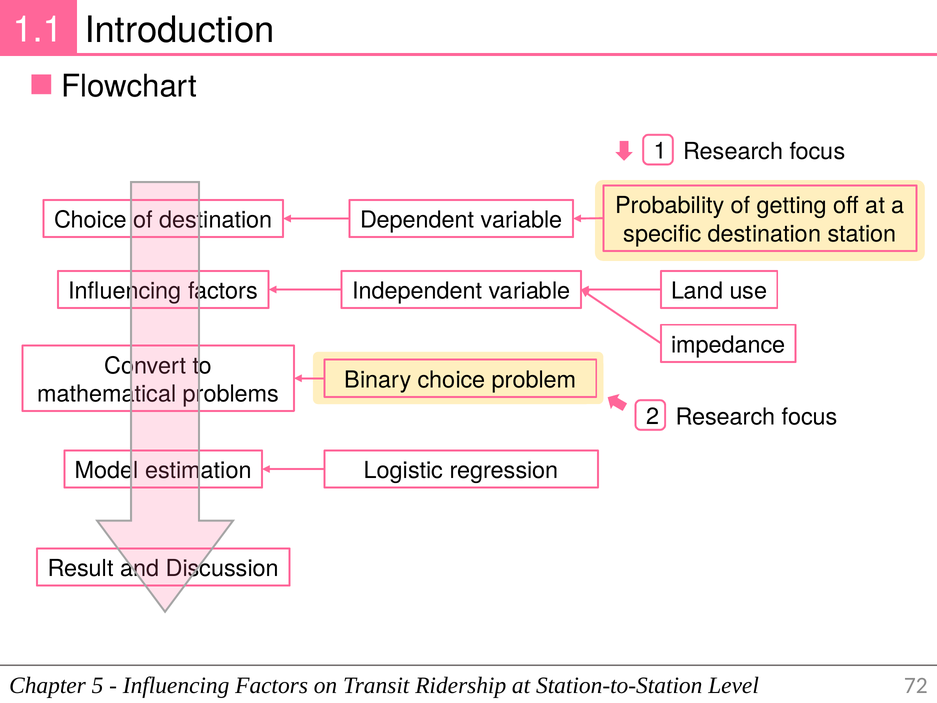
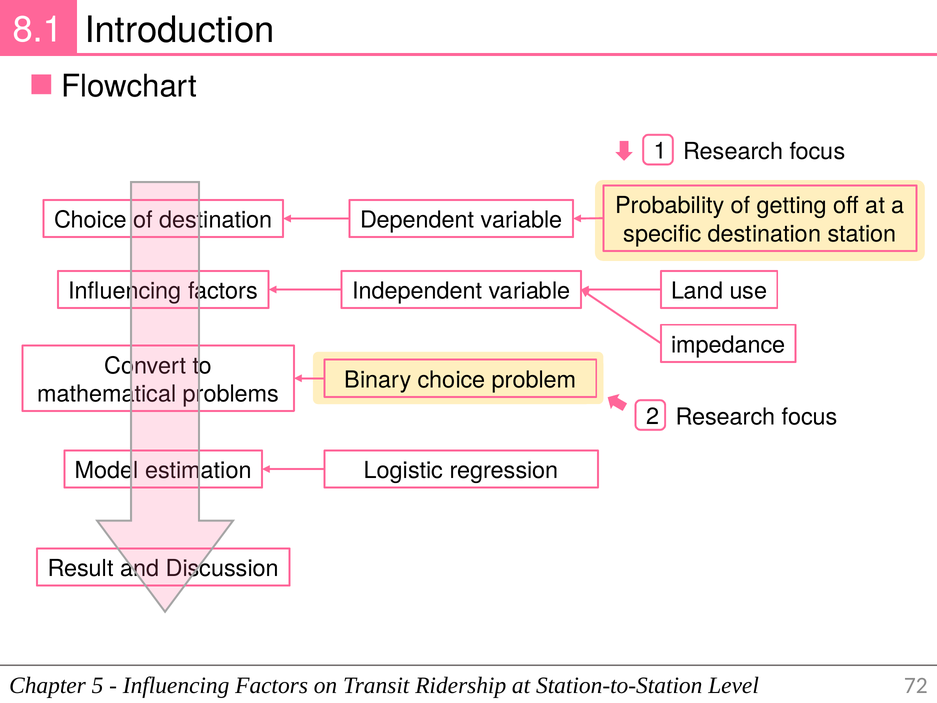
1.1: 1.1 -> 8.1
